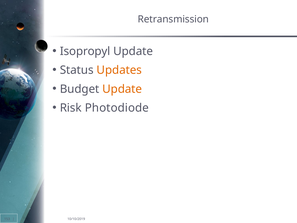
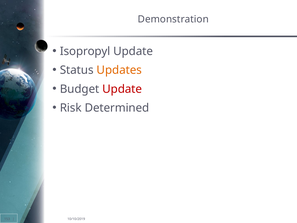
Retransmission: Retransmission -> Demonstration
Update at (122, 89) colour: orange -> red
Photodiode: Photodiode -> Determined
